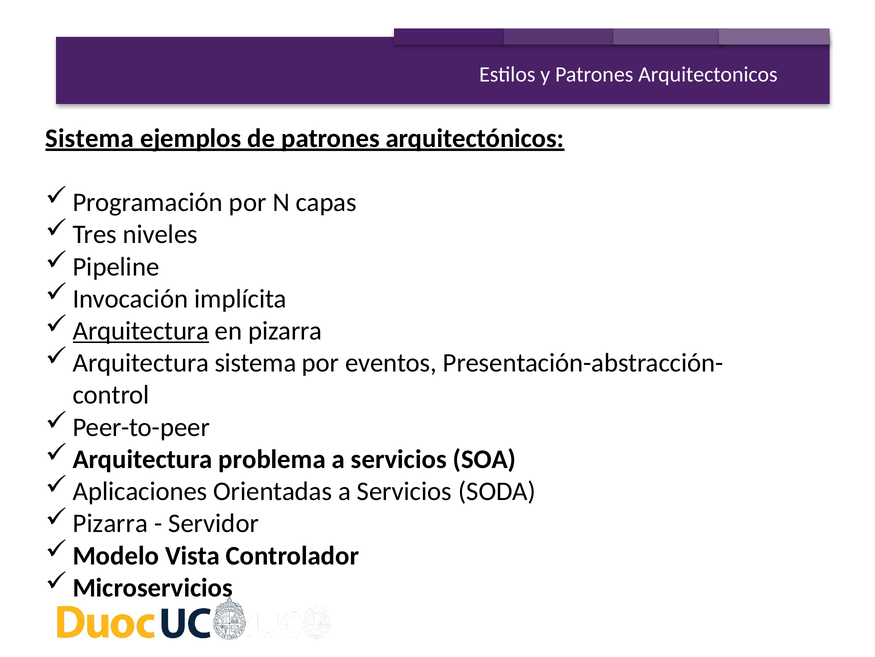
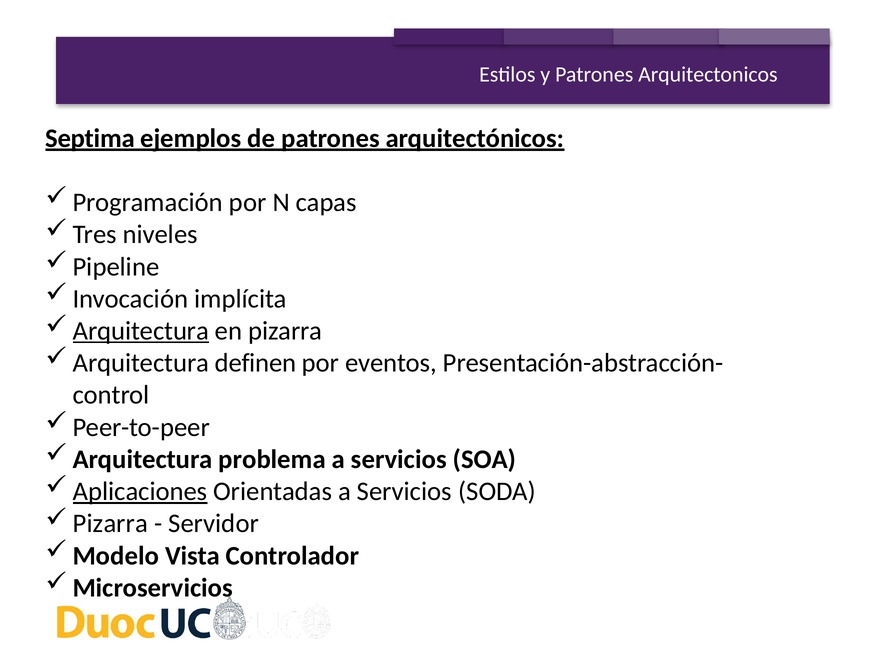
Sistema at (90, 138): Sistema -> Septima
Arquitectura sistema: sistema -> definen
Aplicaciones underline: none -> present
